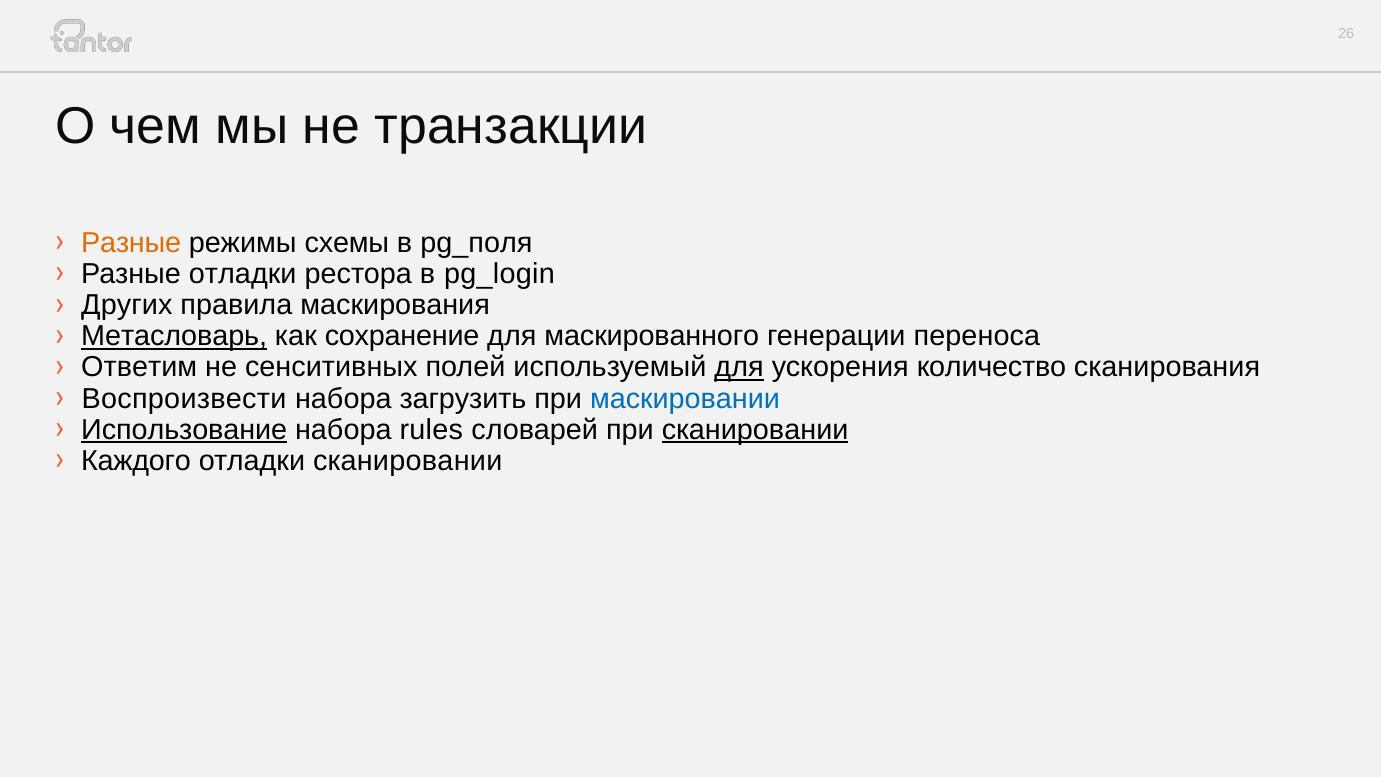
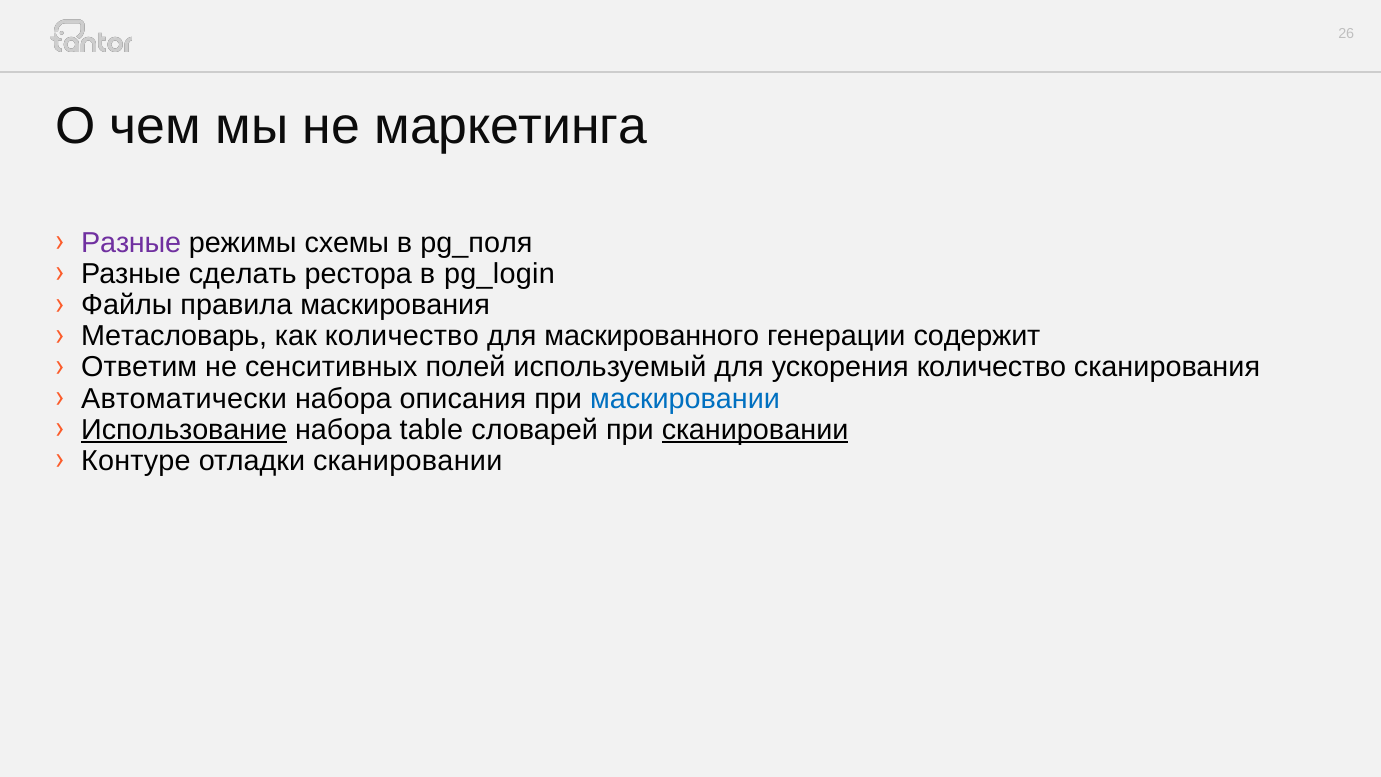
транзакции: транзакции -> маркетинга
Разные at (131, 243) colour: orange -> purple
Разные отладки: отладки -> сделать
Других: Других -> Файлы
Метасловарь underline: present -> none
как сохранение: сохранение -> количество
переноса: переноса -> содержит
для at (739, 367) underline: present -> none
Воспроизвести: Воспроизвести -> Автоматически
загрузить: загрузить -> описания
rules: rules -> table
Каждого: Каждого -> Контуре
